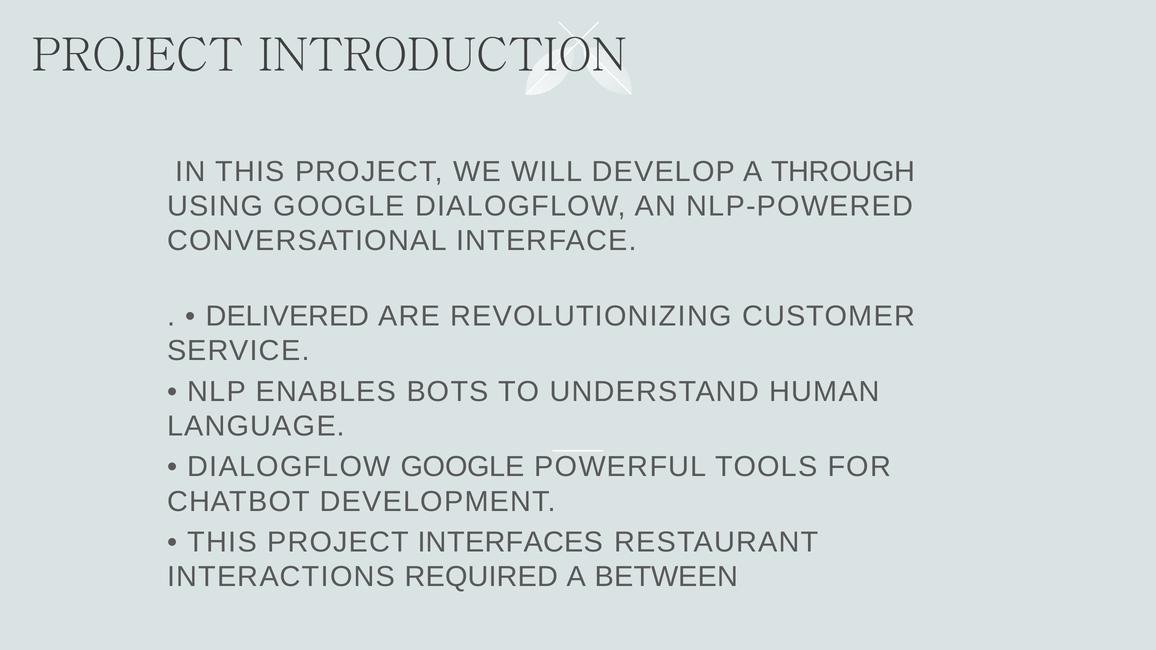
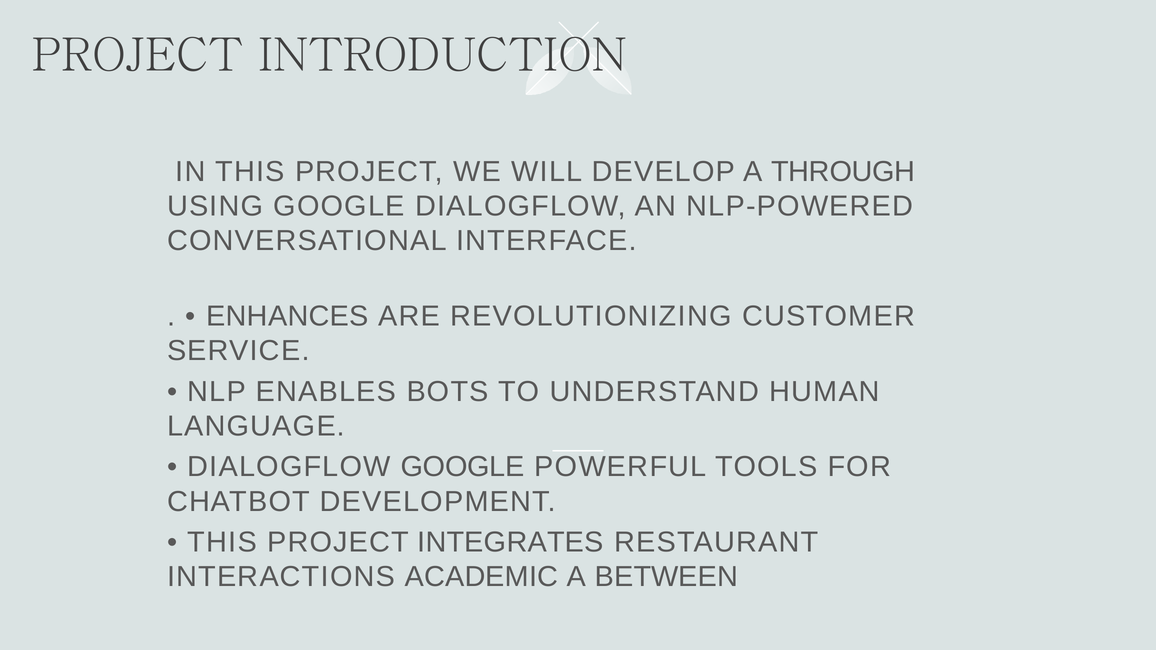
DELIVERED: DELIVERED -> ENHANCES
INTERFACES: INTERFACES -> INTEGRATES
REQUIRED: REQUIRED -> ACADEMIC
